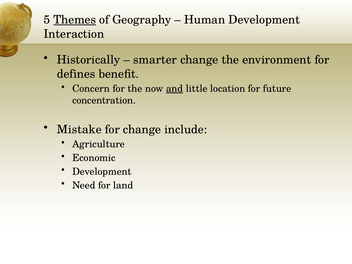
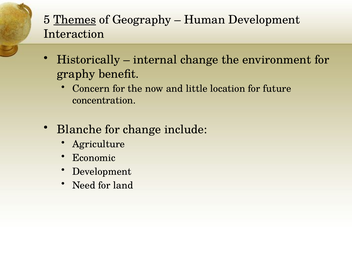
smarter: smarter -> internal
defines: defines -> graphy
and underline: present -> none
Mistake: Mistake -> Blanche
